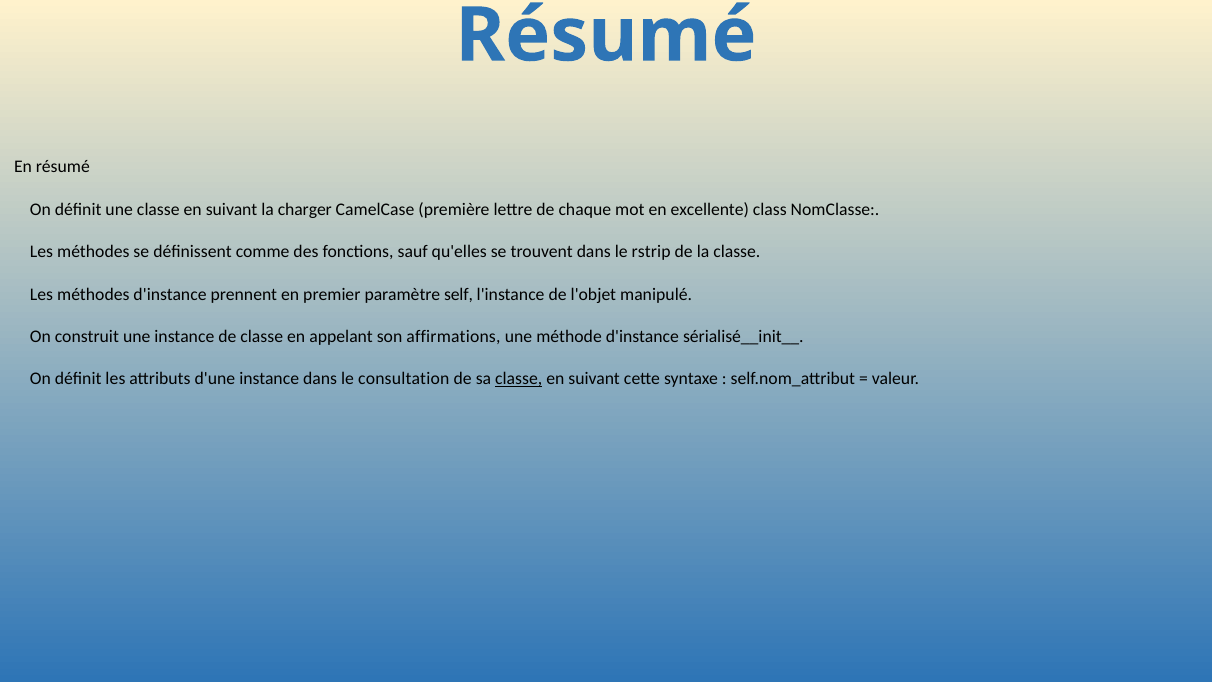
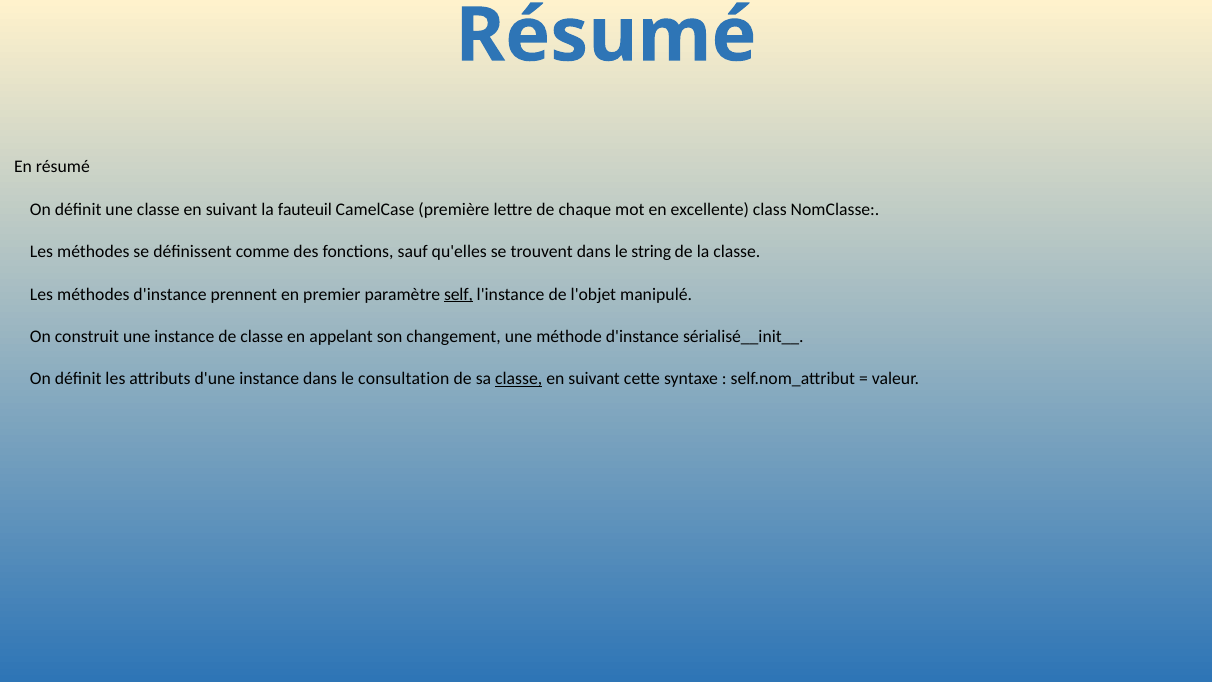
charger: charger -> fauteuil
rstrip: rstrip -> string
self underline: none -> present
affirmations: affirmations -> changement
